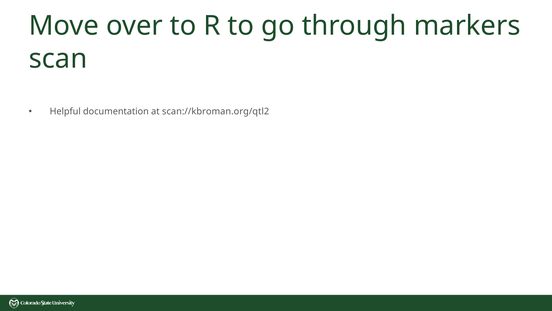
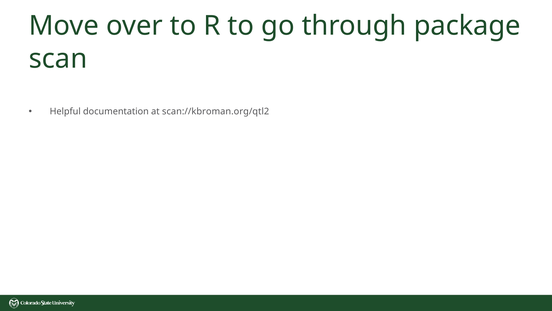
markers: markers -> package
